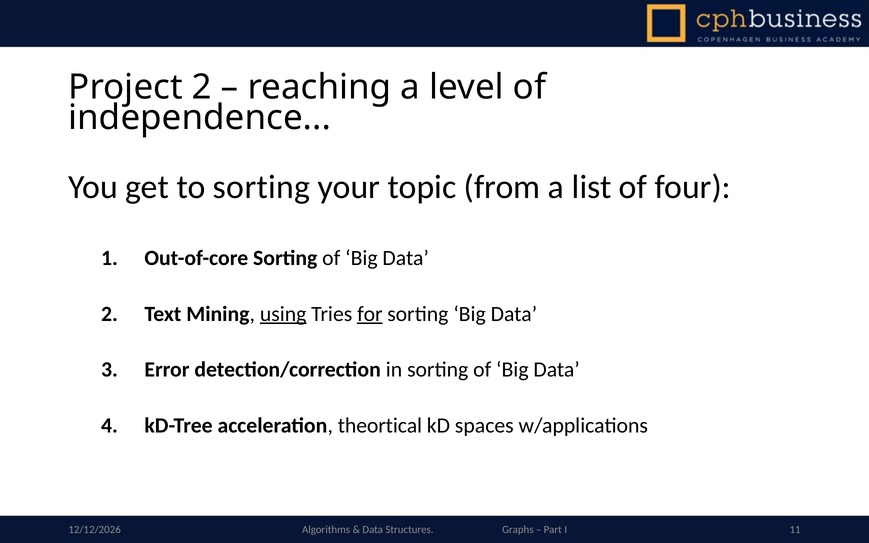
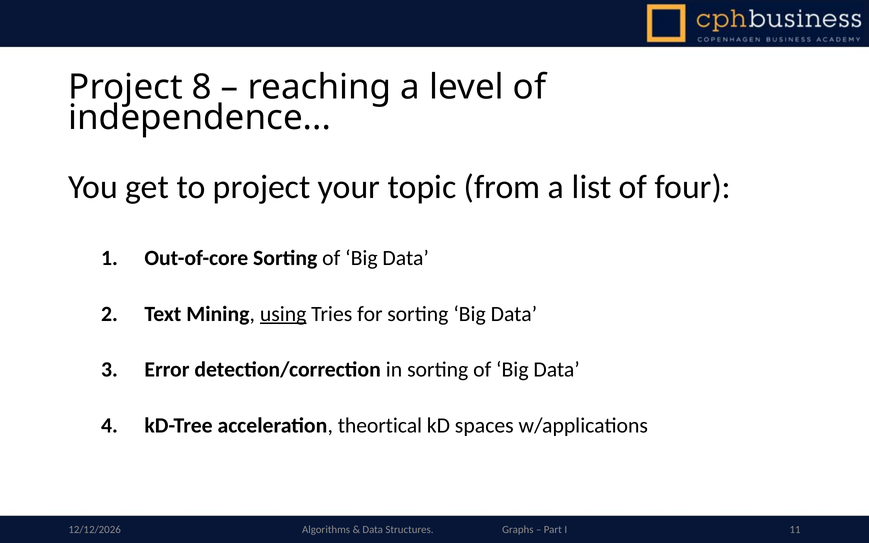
Project 2: 2 -> 8
to sorting: sorting -> project
for underline: present -> none
